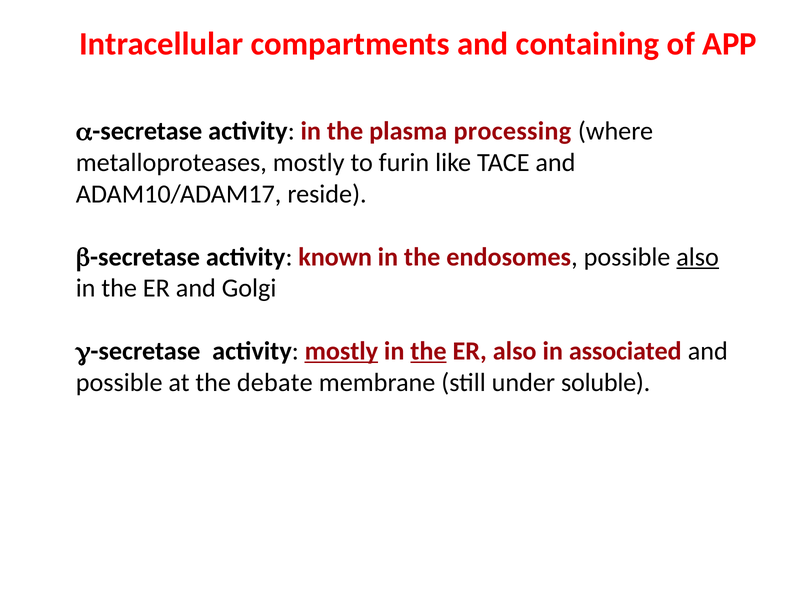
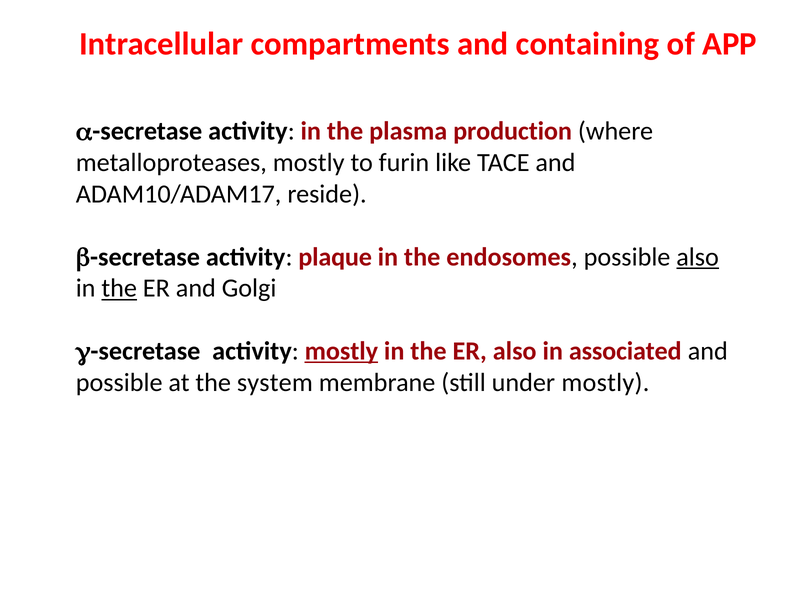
processing: processing -> production
known: known -> plaque
the at (119, 289) underline: none -> present
the at (428, 351) underline: present -> none
debate: debate -> system
under soluble: soluble -> mostly
